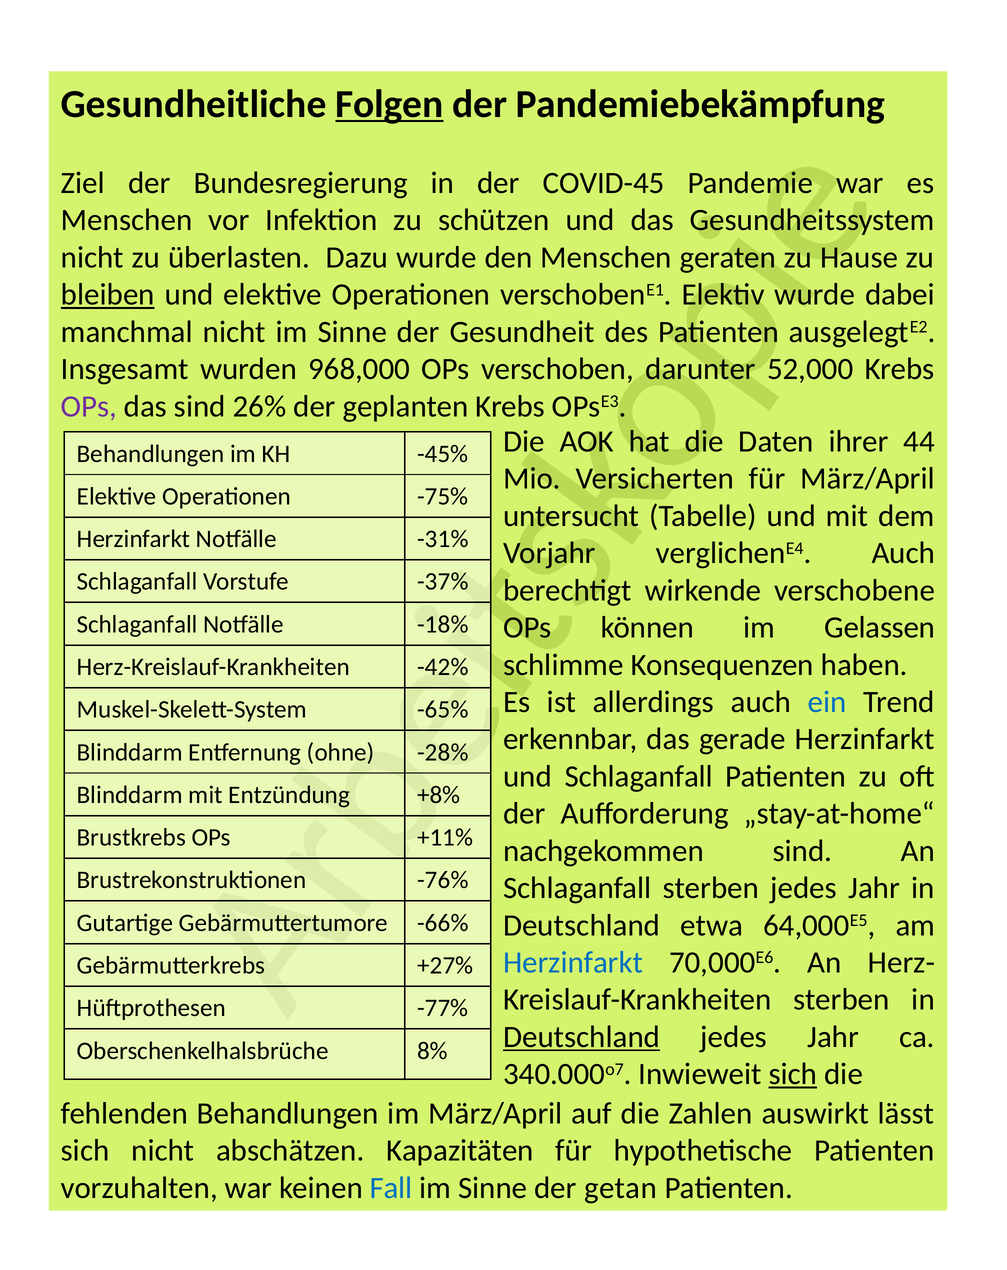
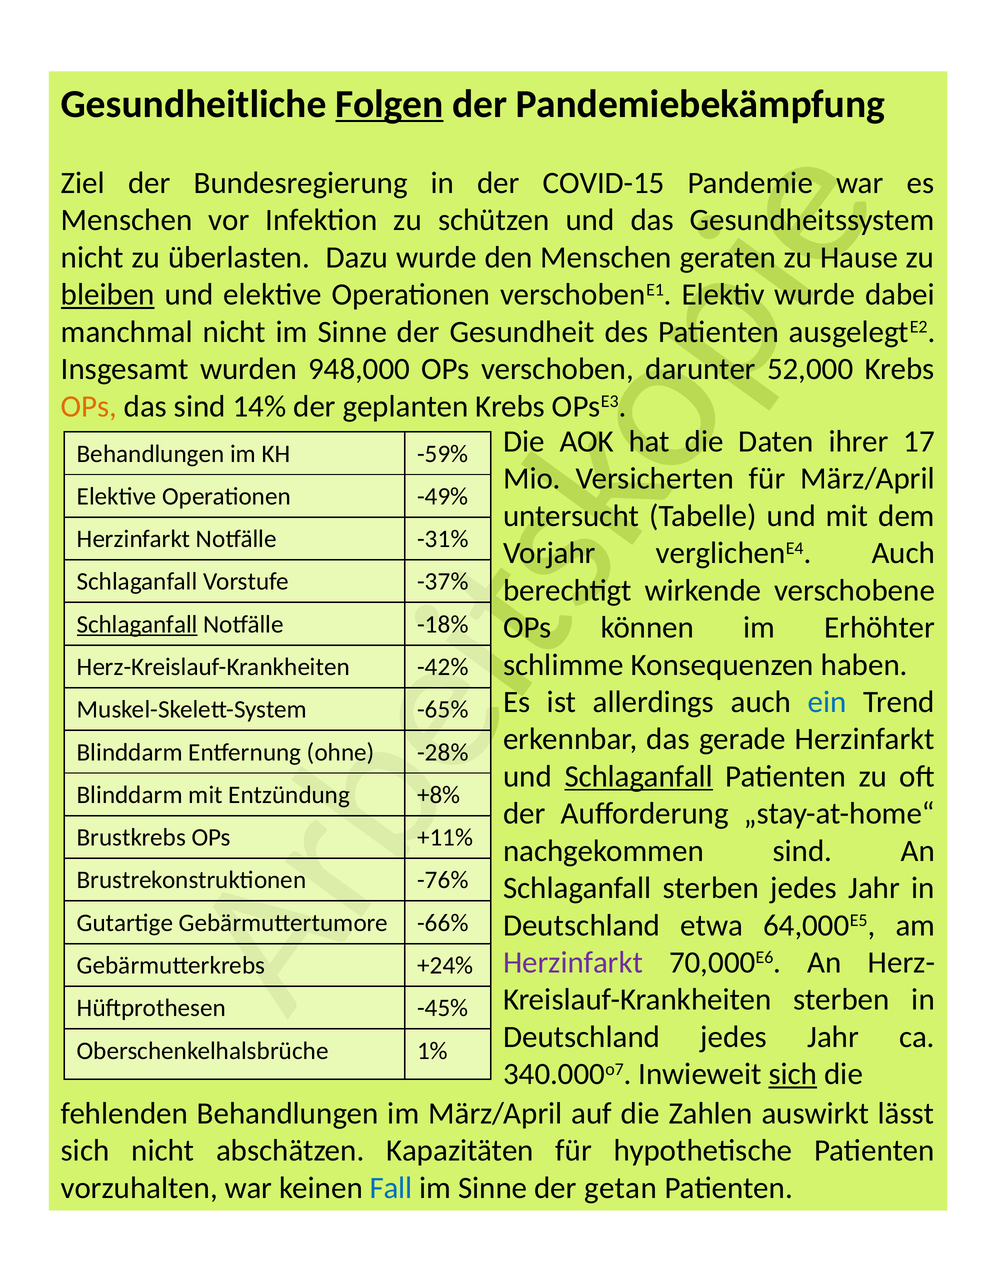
COVID-45: COVID-45 -> COVID-15
968,000: 968,000 -> 948,000
OPs at (89, 406) colour: purple -> orange
26%: 26% -> 14%
44: 44 -> 17
-45%: -45% -> -59%
-75%: -75% -> -49%
Schlaganfall at (137, 624) underline: none -> present
Gelassen: Gelassen -> Erhöhter
Schlaganfall at (639, 776) underline: none -> present
Herzinfarkt at (573, 962) colour: blue -> purple
+27%: +27% -> +24%
-77%: -77% -> -45%
Deutschland at (582, 1037) underline: present -> none
8%: 8% -> 1%
